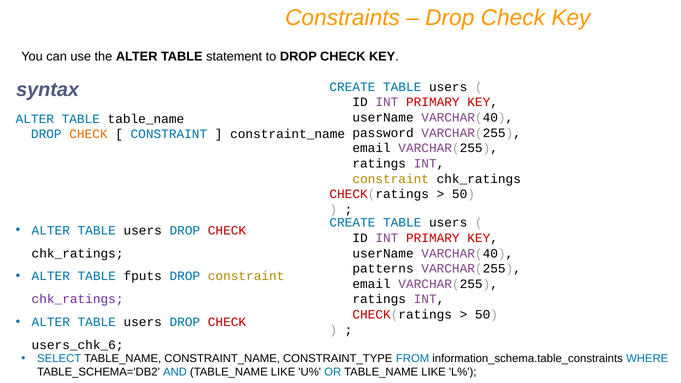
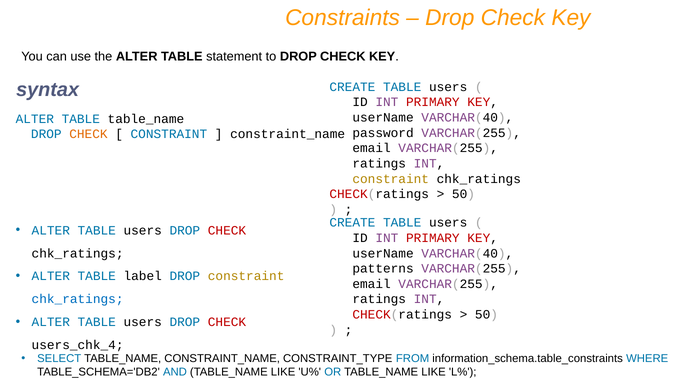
fputs: fputs -> label
chk_ratings at (78, 299) colour: purple -> blue
users_chk_6: users_chk_6 -> users_chk_4
